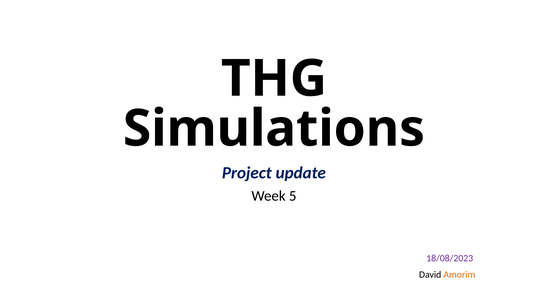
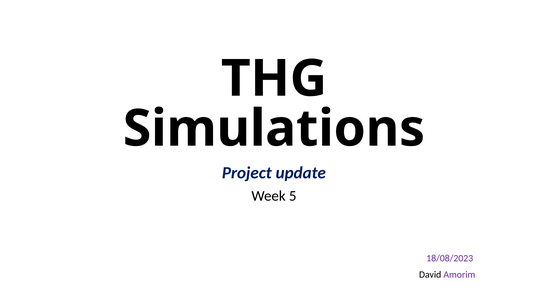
Amorim colour: orange -> purple
